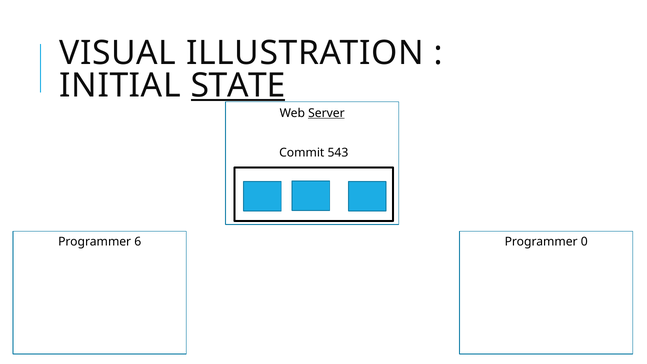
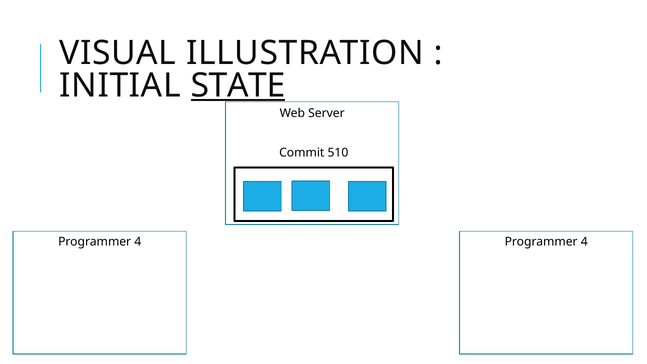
Server underline: present -> none
543: 543 -> 510
6 at (138, 242): 6 -> 4
0 at (584, 242): 0 -> 4
